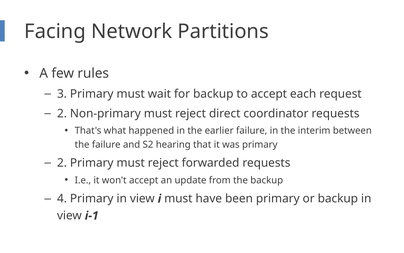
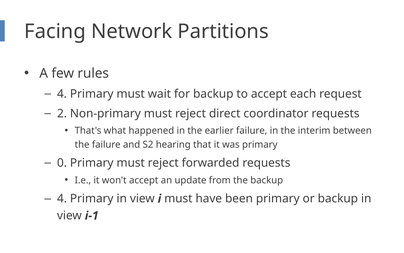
3 at (62, 94): 3 -> 4
2 at (62, 163): 2 -> 0
